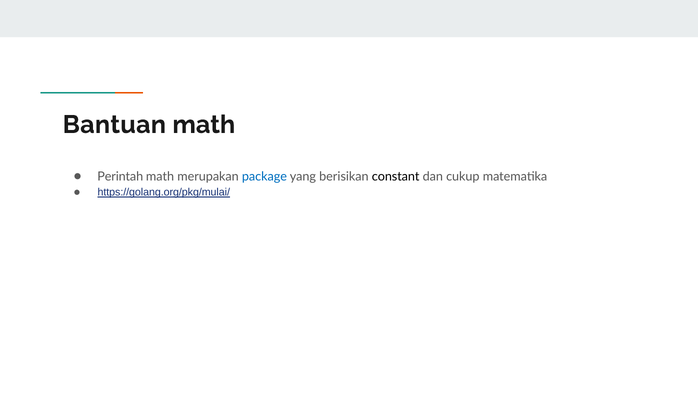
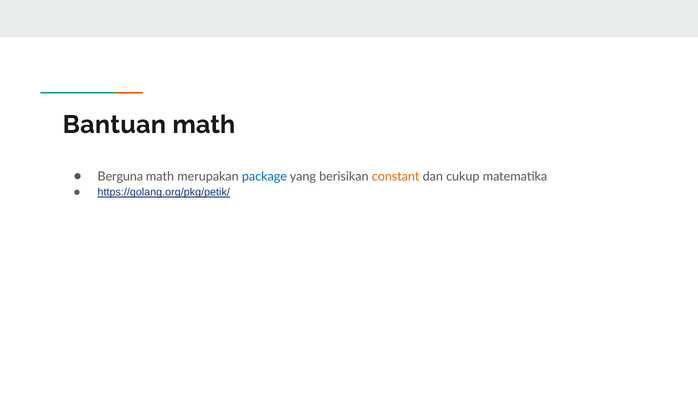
Perintah: Perintah -> Berguna
constant colour: black -> orange
https://golang.org/pkg/mulai/: https://golang.org/pkg/mulai/ -> https://golang.org/pkg/petik/
